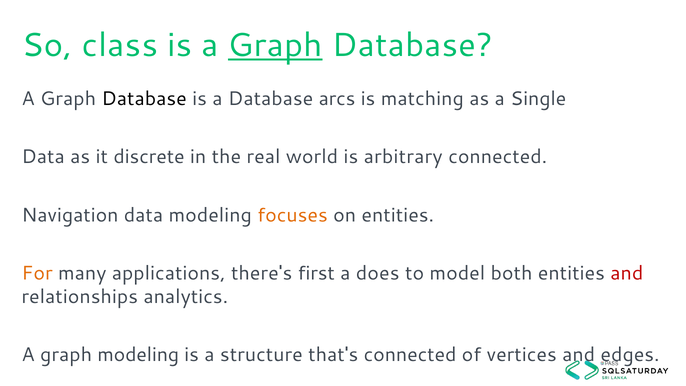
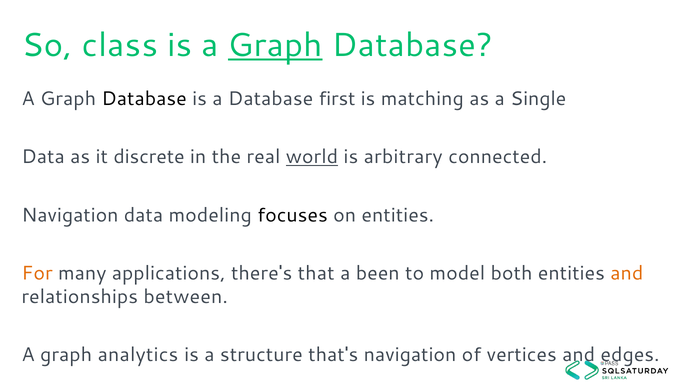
arcs: arcs -> first
world underline: none -> present
focuses colour: orange -> black
first: first -> that
does: does -> been
and at (627, 273) colour: red -> orange
analytics: analytics -> between
graph modeling: modeling -> analytics
that's connected: connected -> navigation
